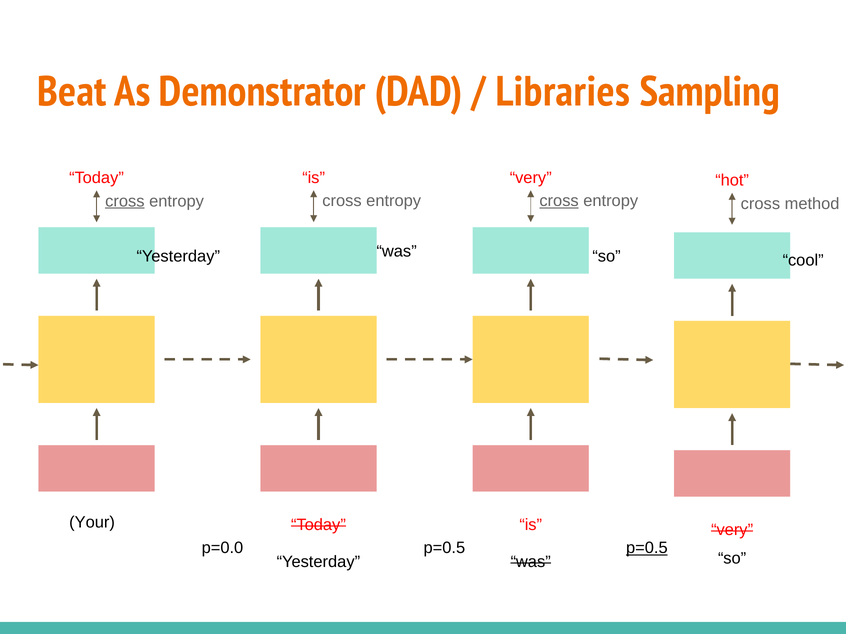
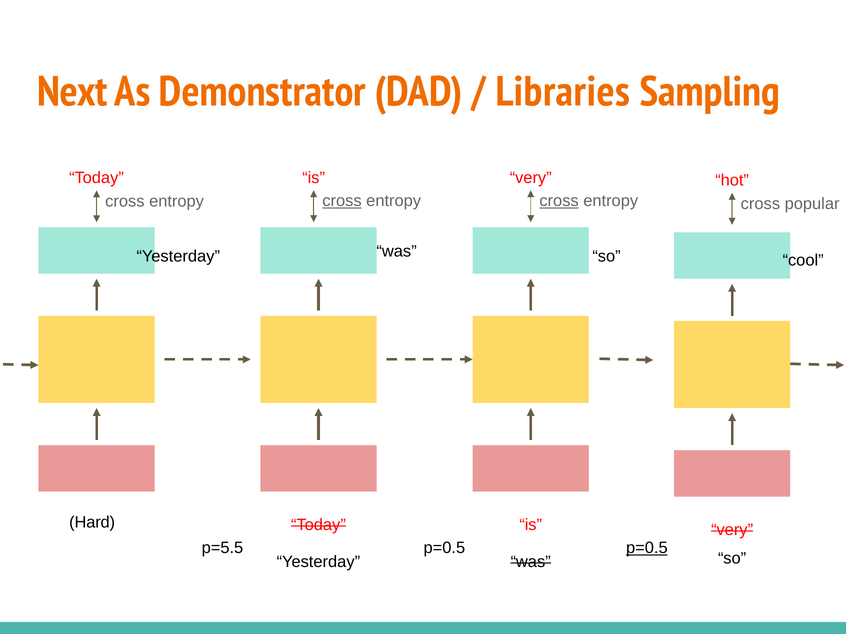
Beat: Beat -> Next
cross at (342, 201) underline: none -> present
cross at (125, 201) underline: present -> none
method: method -> popular
Your: Your -> Hard
p=0.0: p=0.0 -> p=5.5
